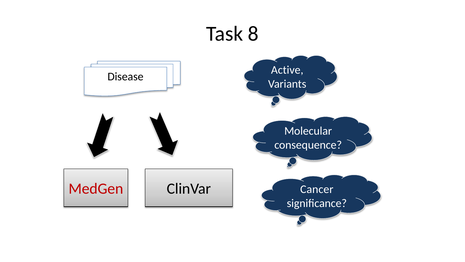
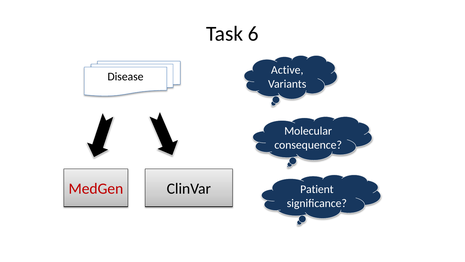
8: 8 -> 6
Cancer: Cancer -> Patient
